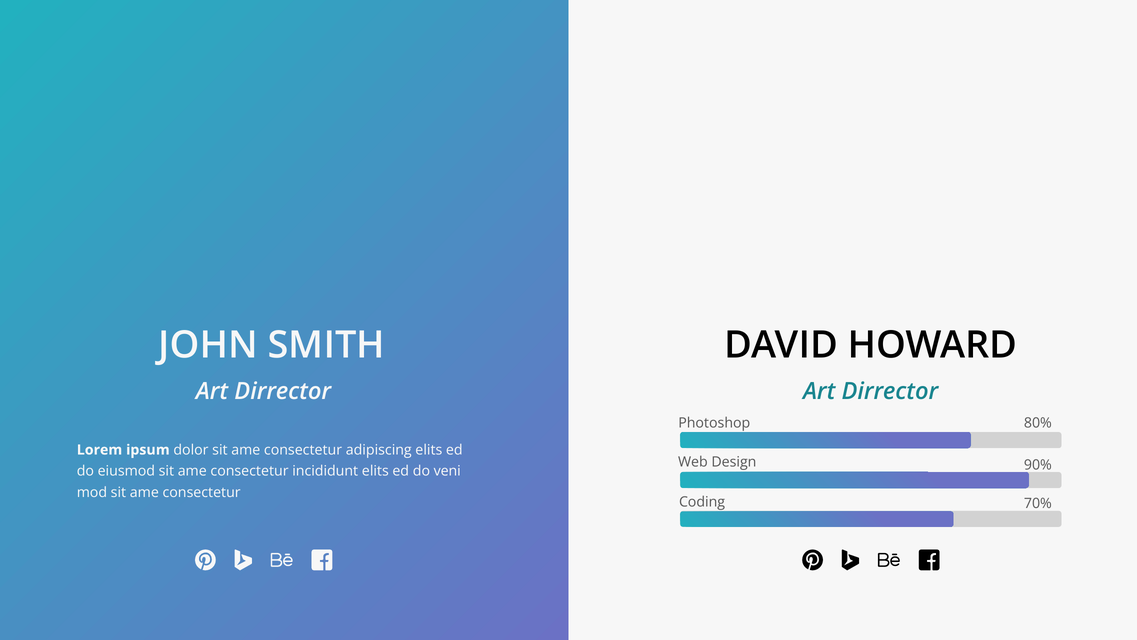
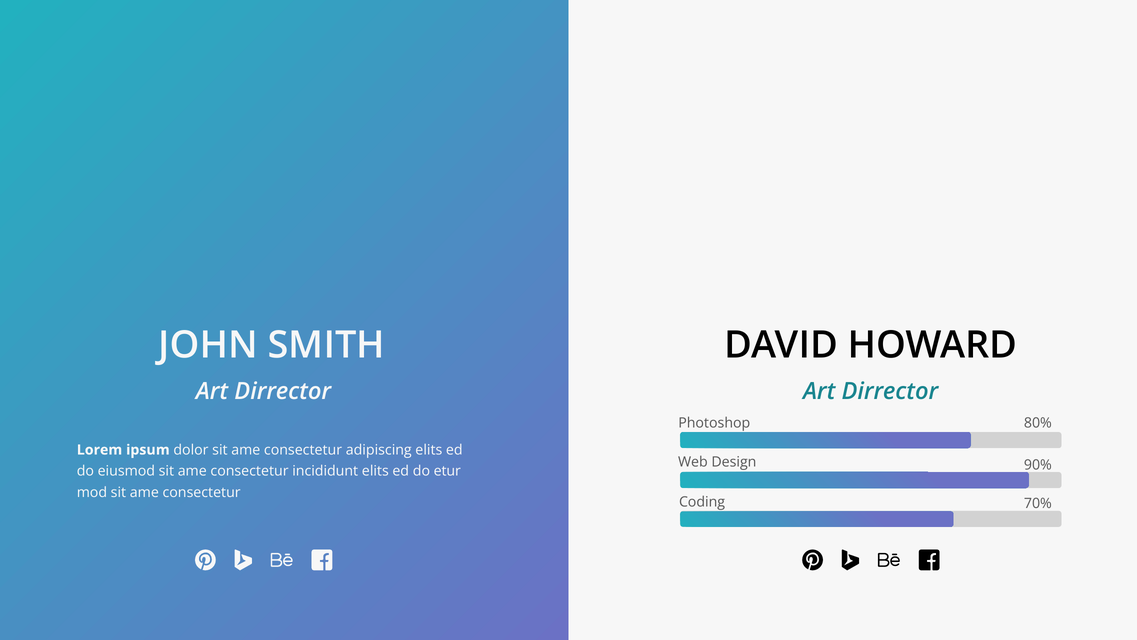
veni: veni -> etur
